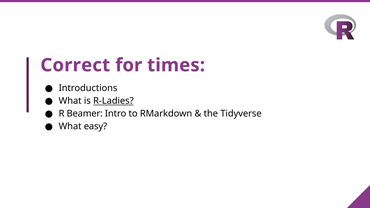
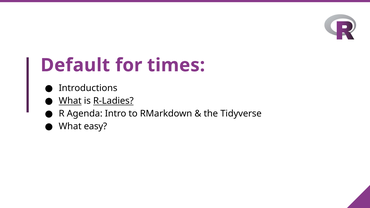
Correct: Correct -> Default
What at (70, 101) underline: none -> present
Beamer: Beamer -> Agenda
